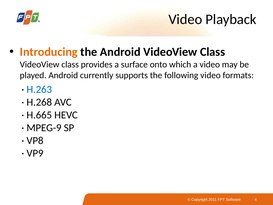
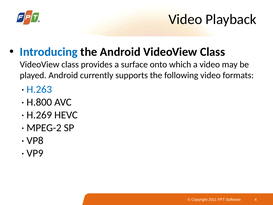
Introducing colour: orange -> blue
H.268: H.268 -> H.800
H.665: H.665 -> H.269
MPEG-9: MPEG-9 -> MPEG-2
